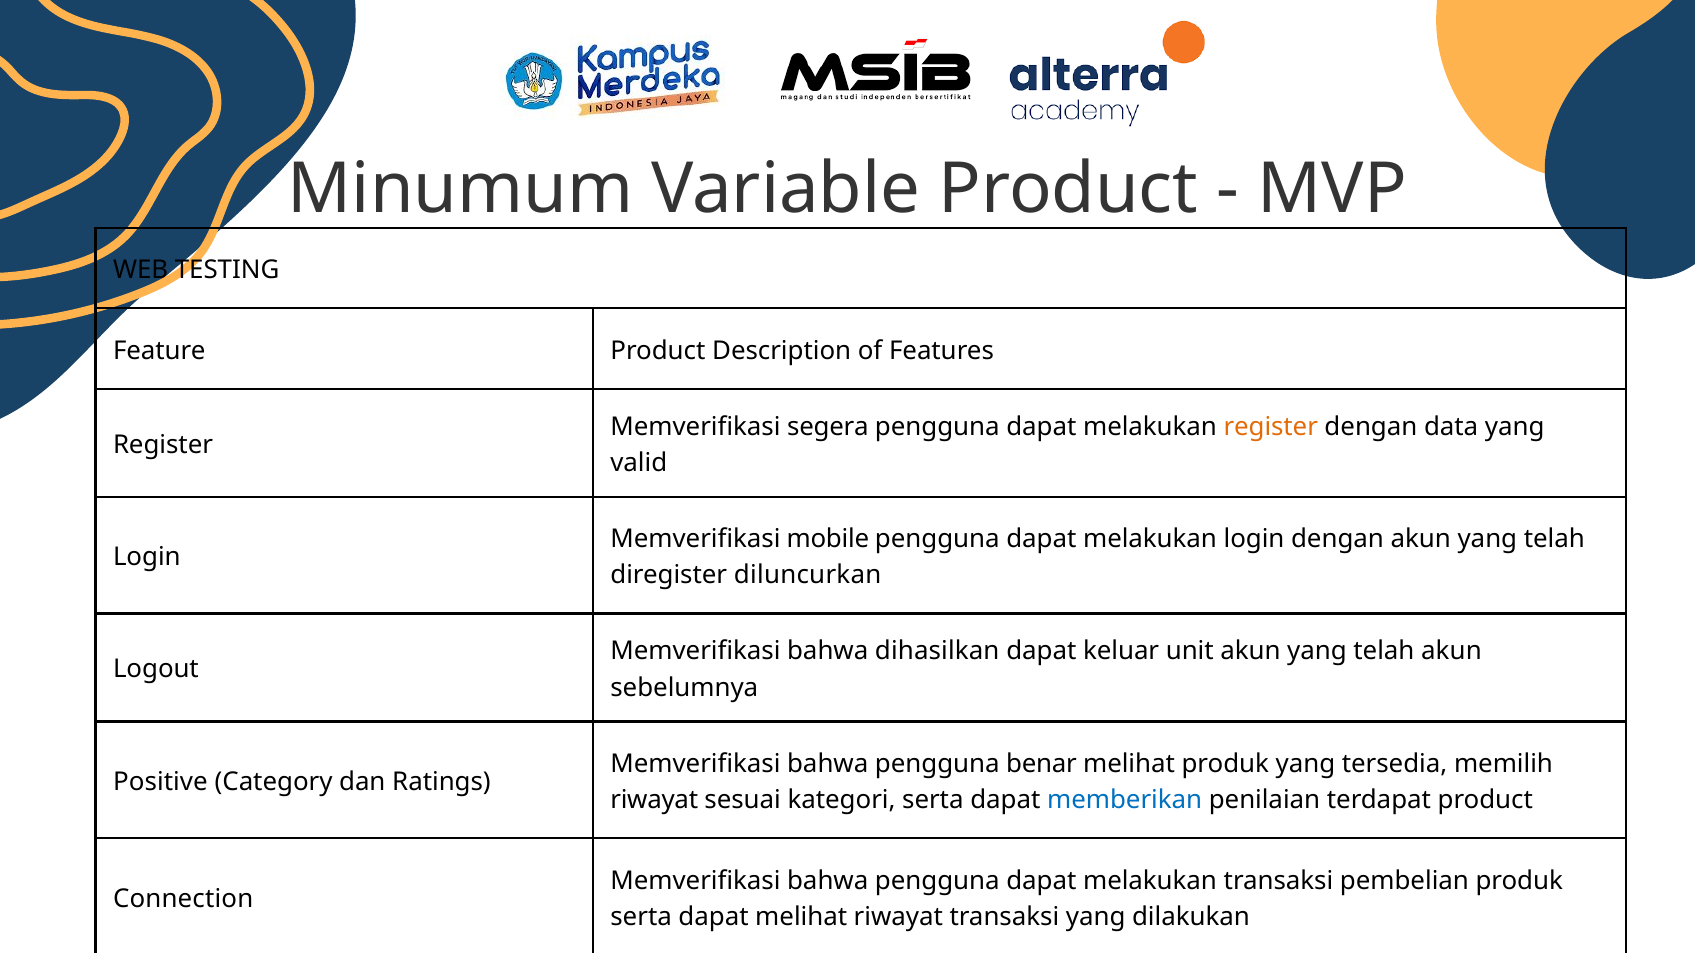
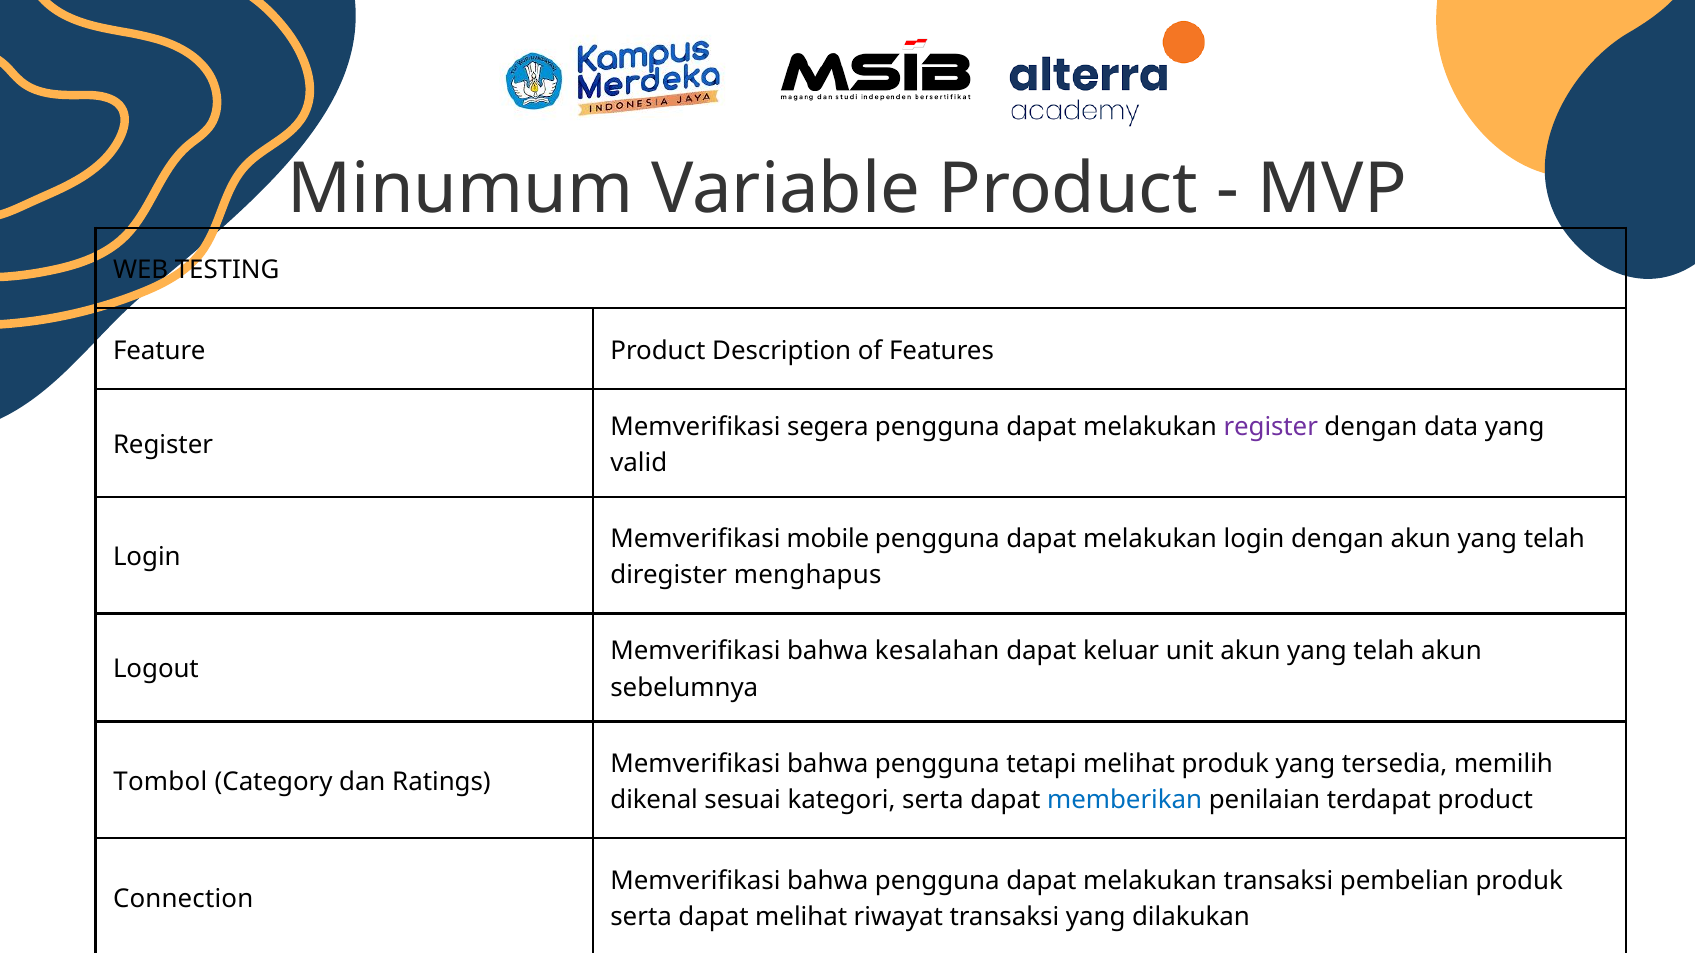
register at (1271, 427) colour: orange -> purple
diluncurkan: diluncurkan -> menghapus
dihasilkan: dihasilkan -> kesalahan
benar: benar -> tetapi
Positive: Positive -> Tombol
riwayat at (654, 800): riwayat -> dikenal
